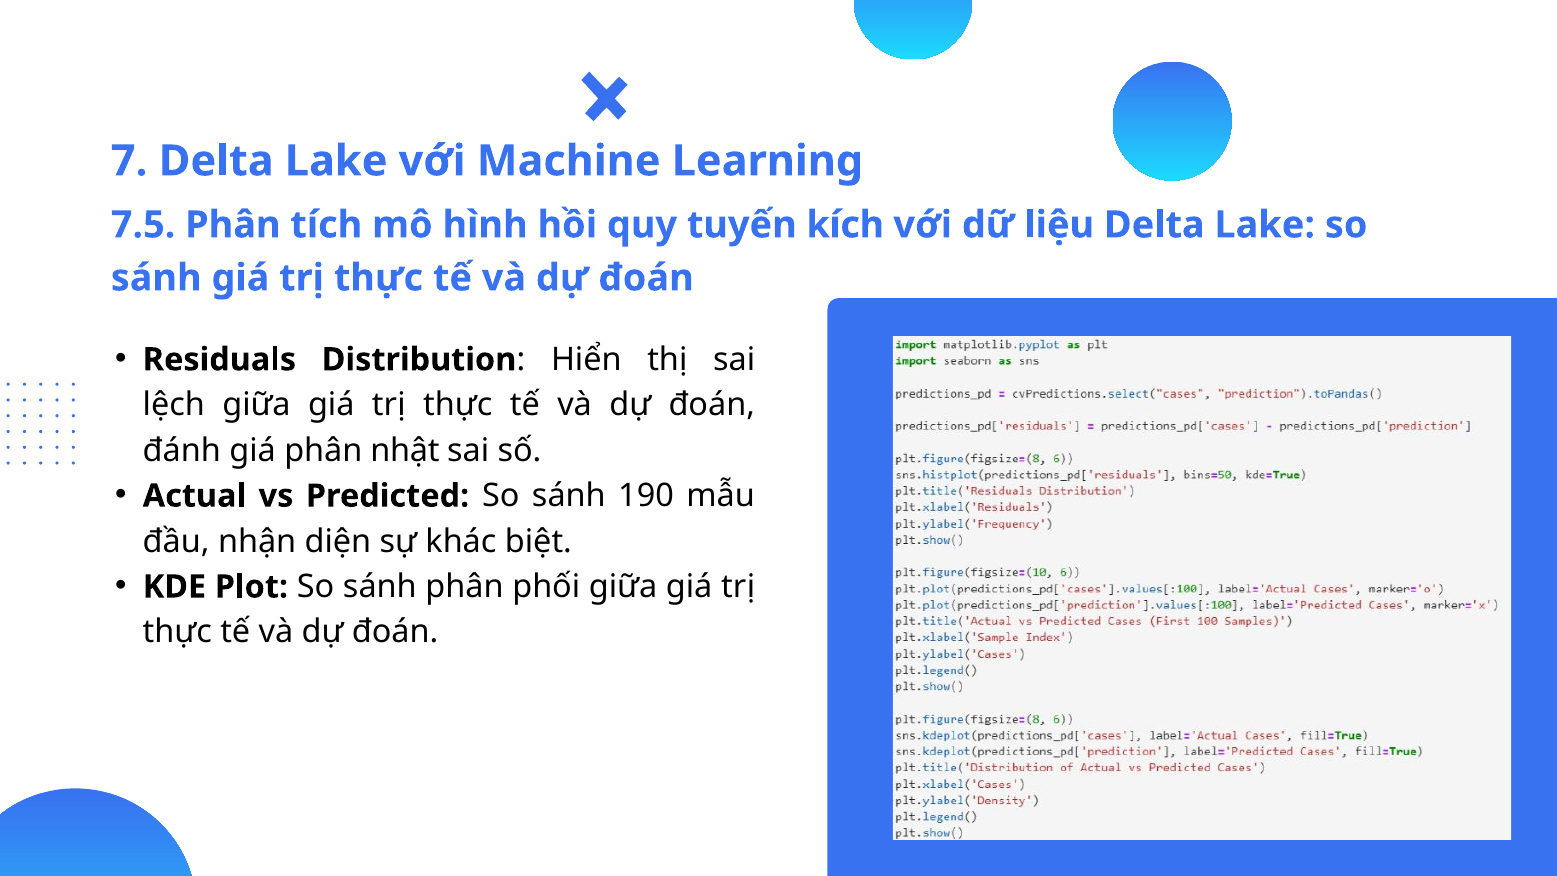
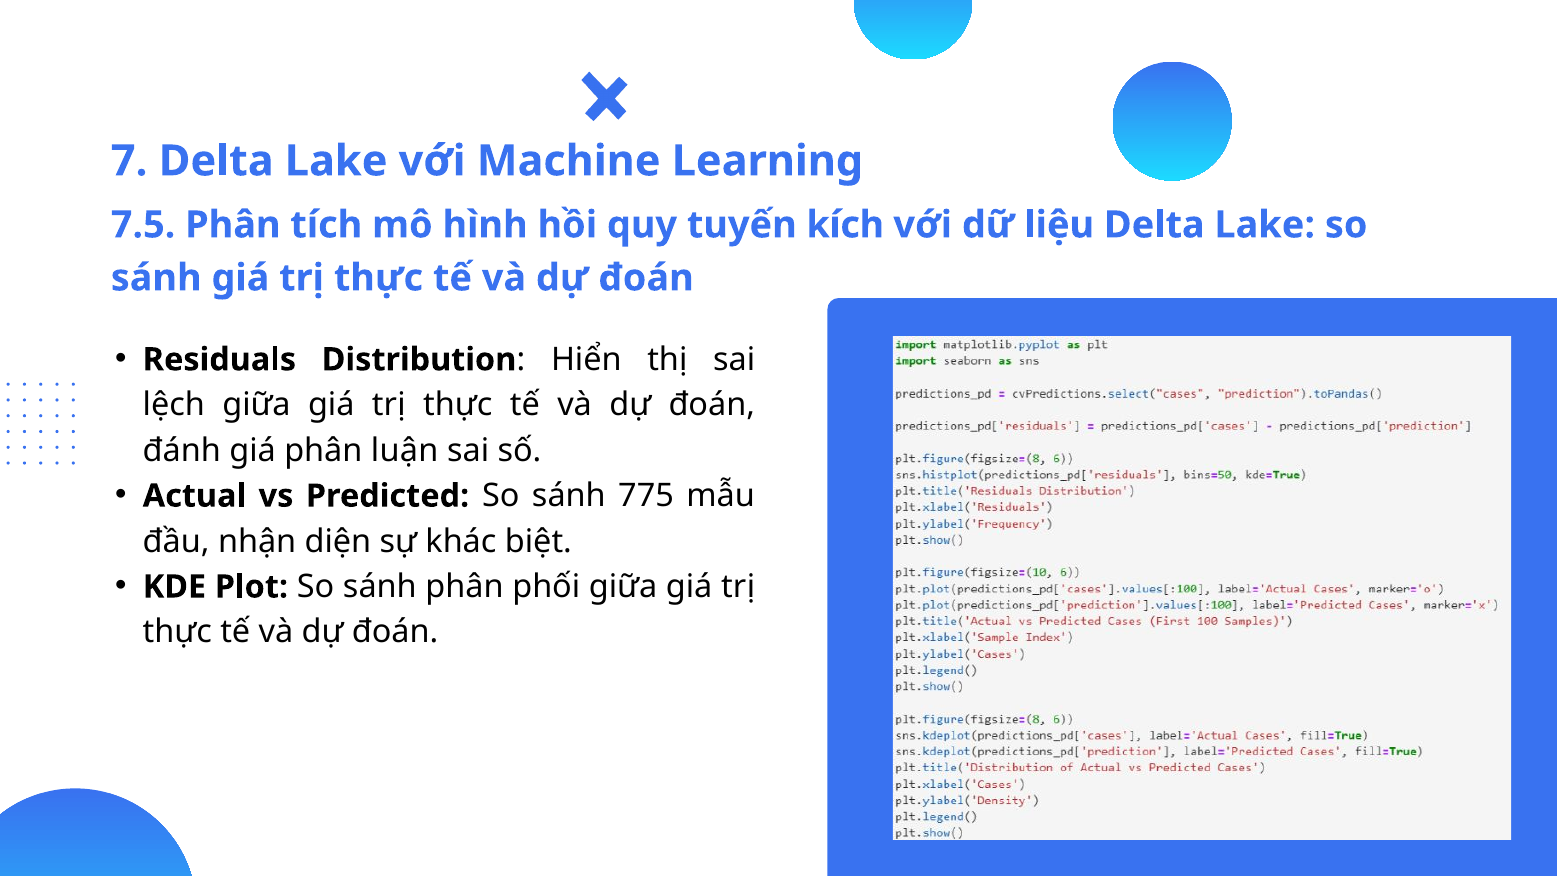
nhật: nhật -> luận
190: 190 -> 775
